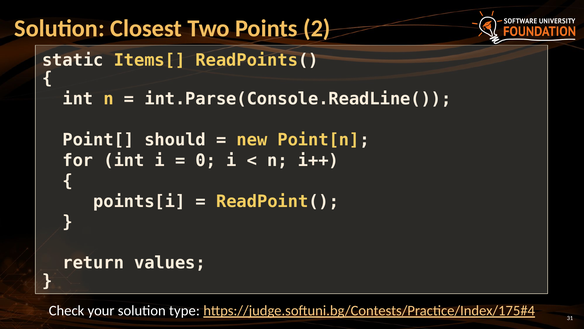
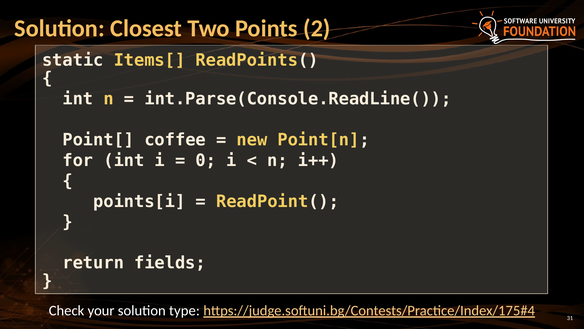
should: should -> coffee
values: values -> fields
